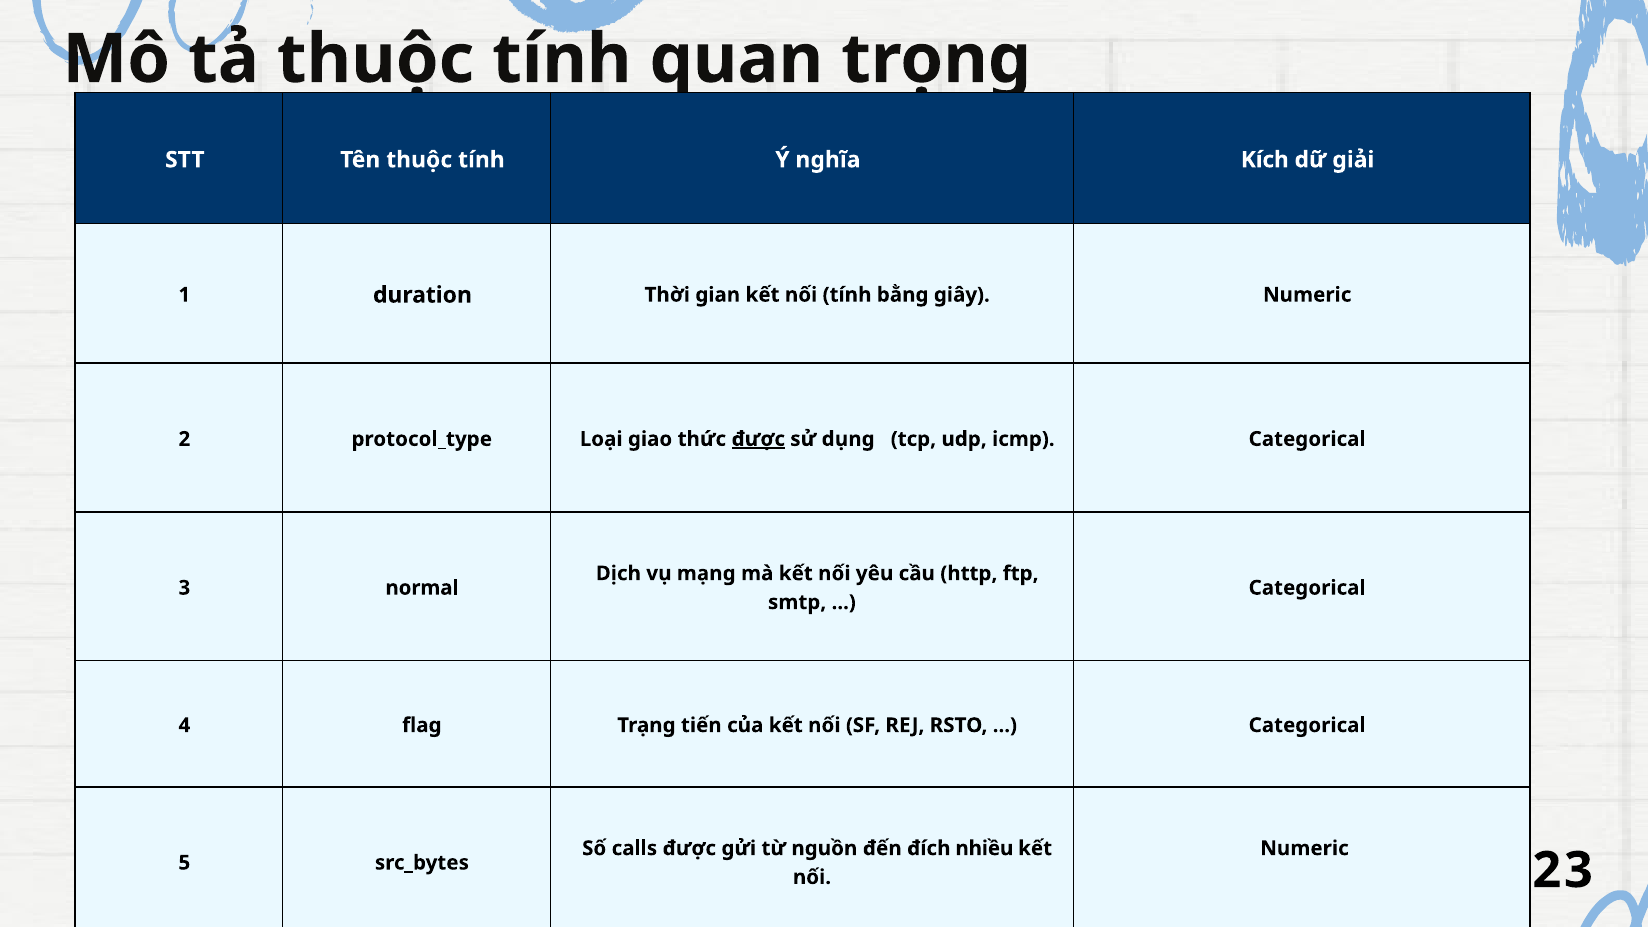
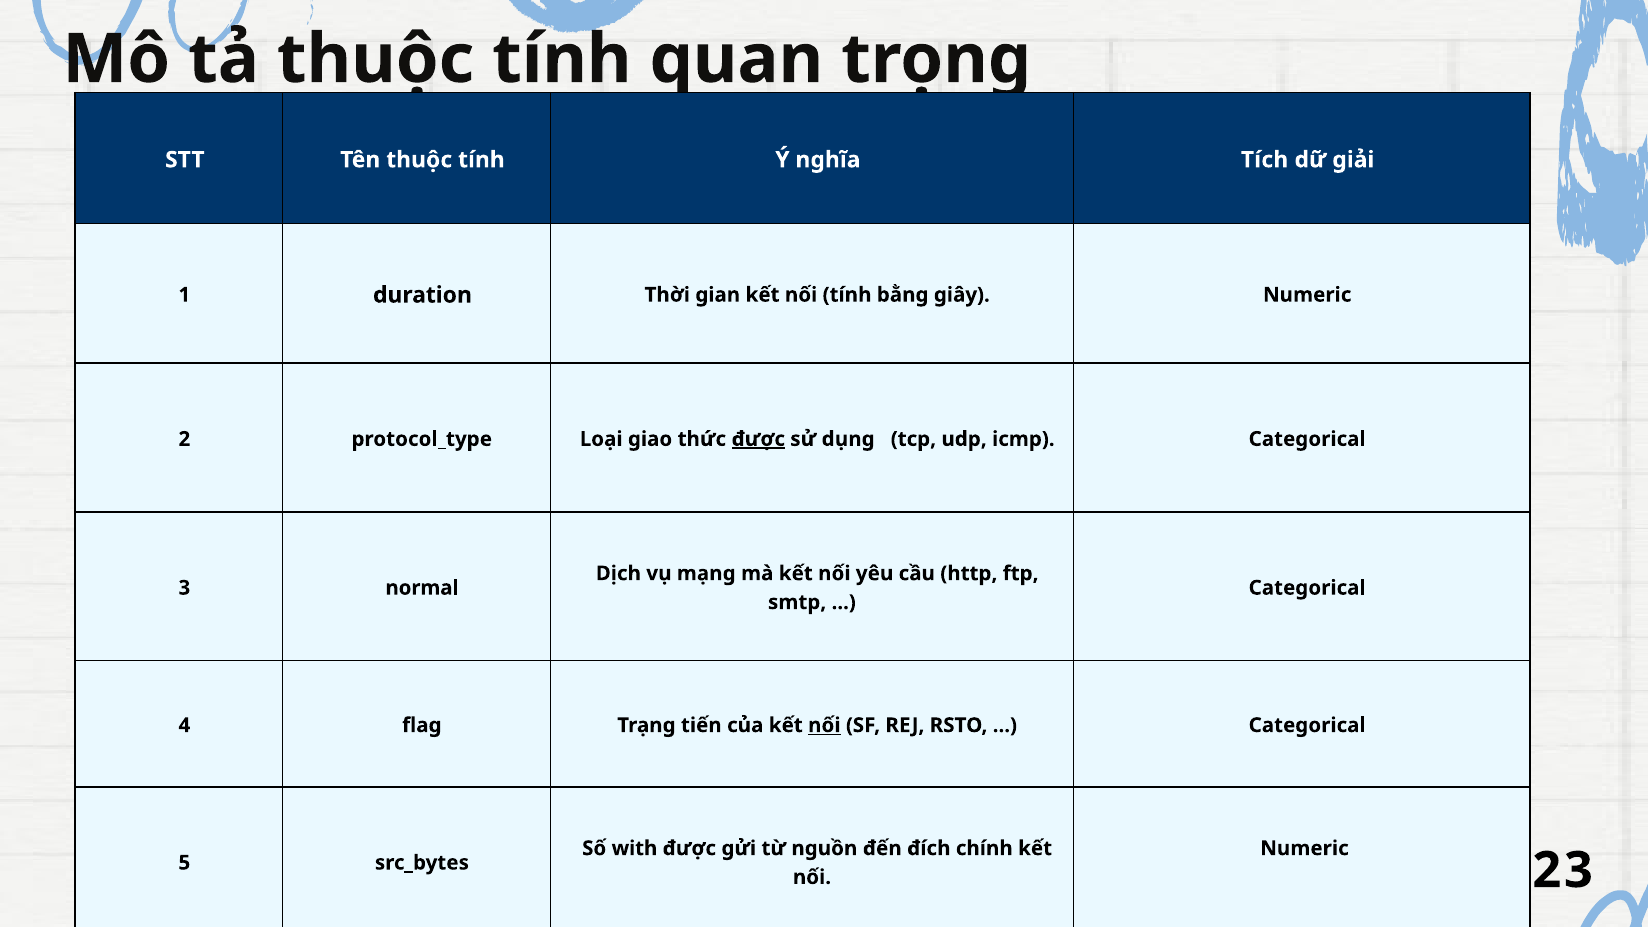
Kích: Kích -> Tích
nối at (824, 725) underline: none -> present
calls: calls -> with
nhiều: nhiều -> chính
